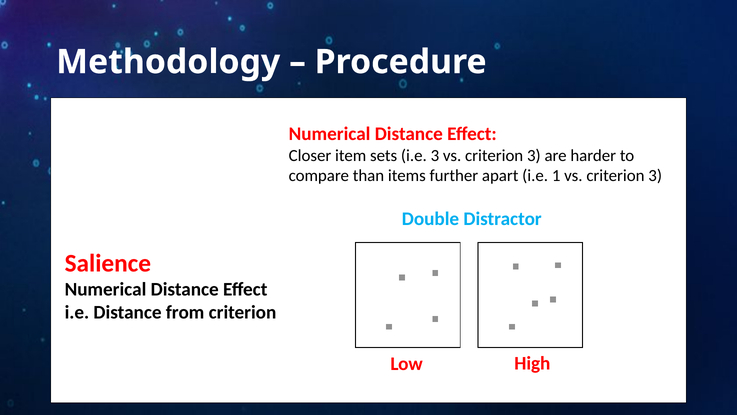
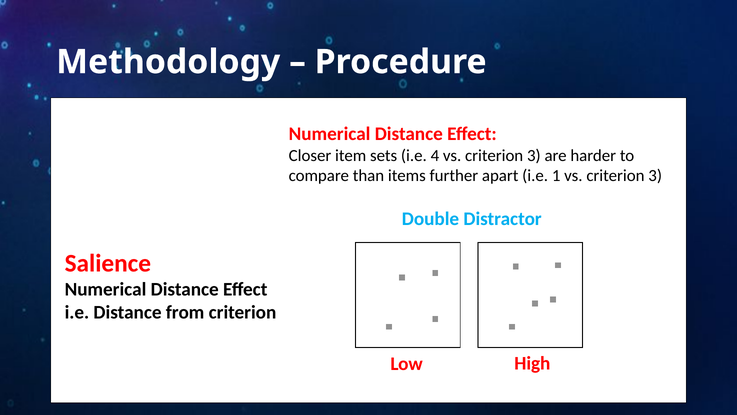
i.e 3: 3 -> 4
